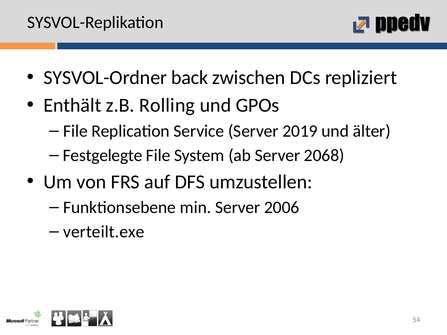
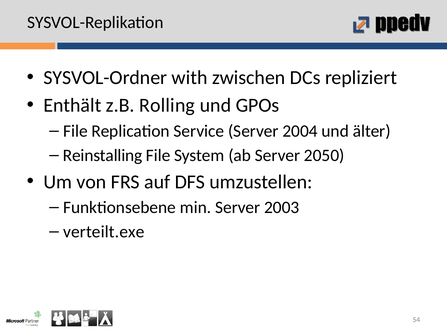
back: back -> with
2019: 2019 -> 2004
Festgelegte: Festgelegte -> Reinstalling
2068: 2068 -> 2050
2006: 2006 -> 2003
